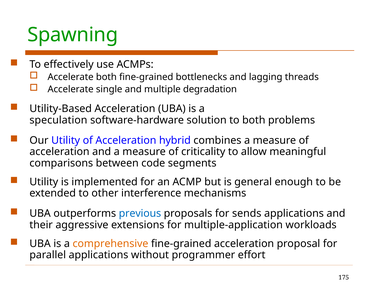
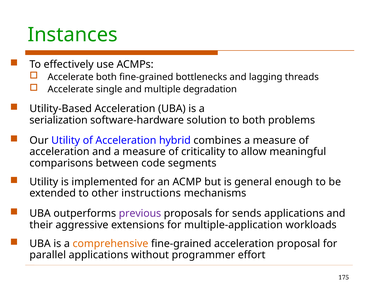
Spawning: Spawning -> Instances
speculation: speculation -> serialization
interference: interference -> instructions
previous colour: blue -> purple
